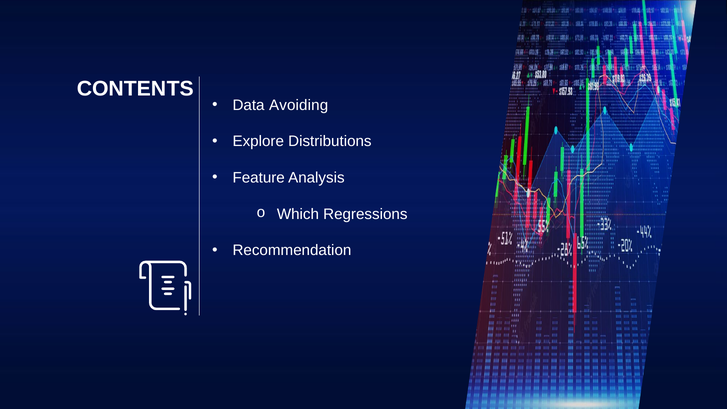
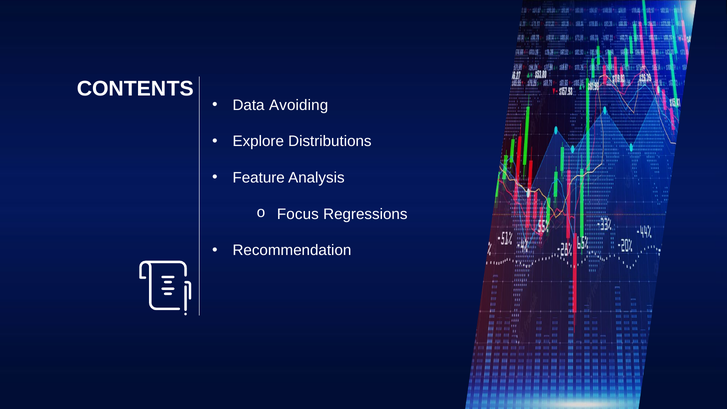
Which: Which -> Focus
